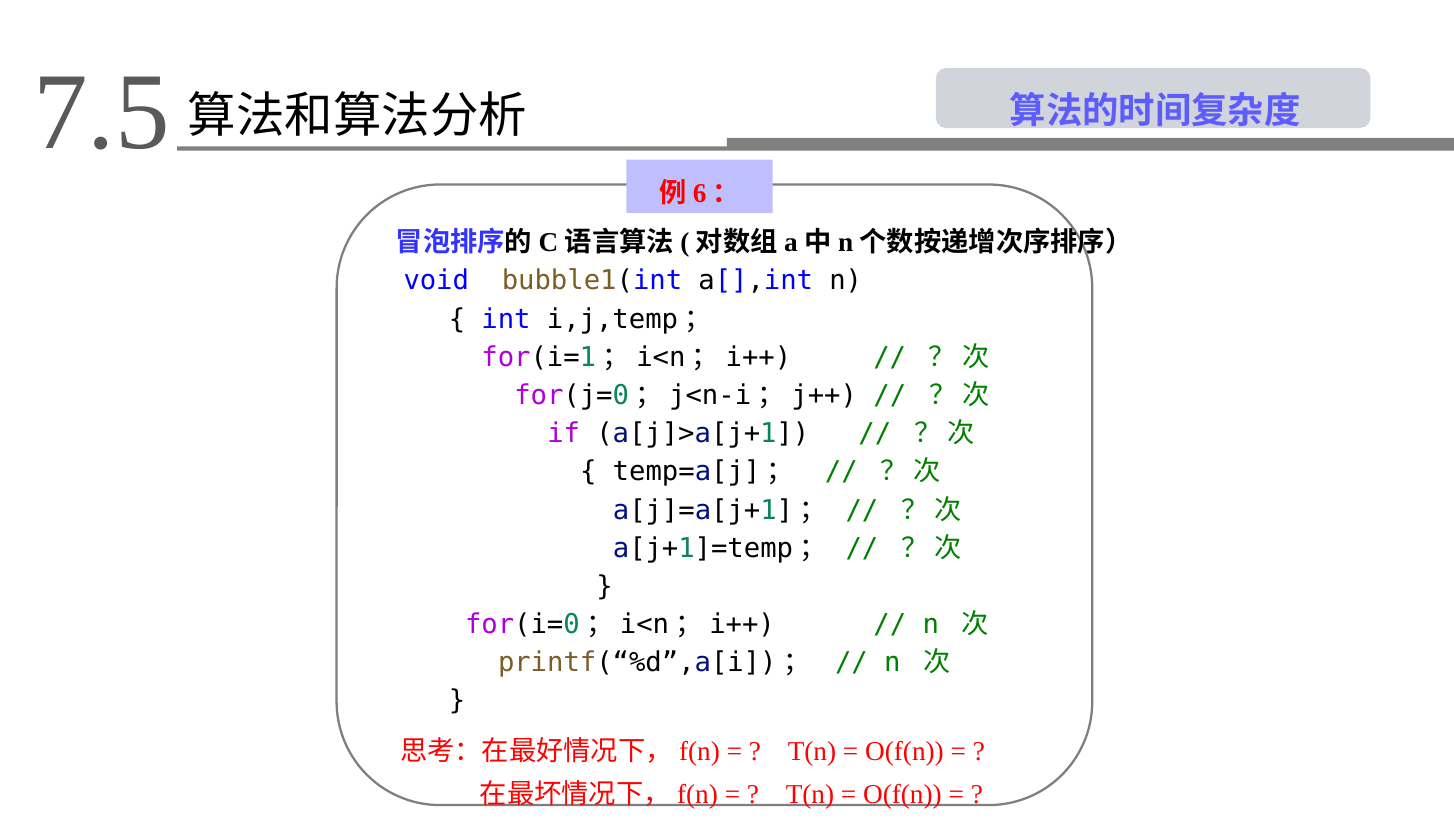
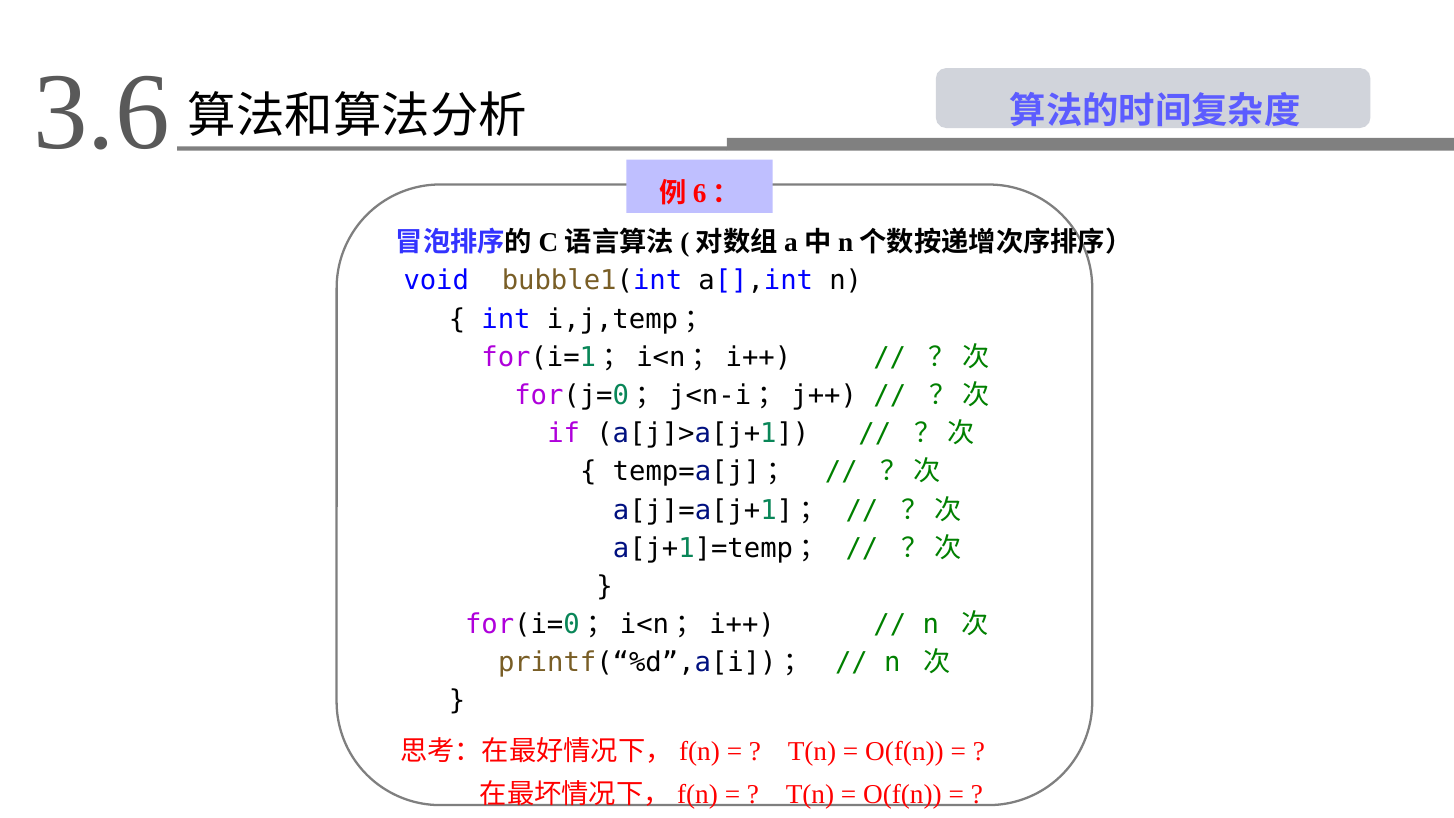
7.5: 7.5 -> 3.6
